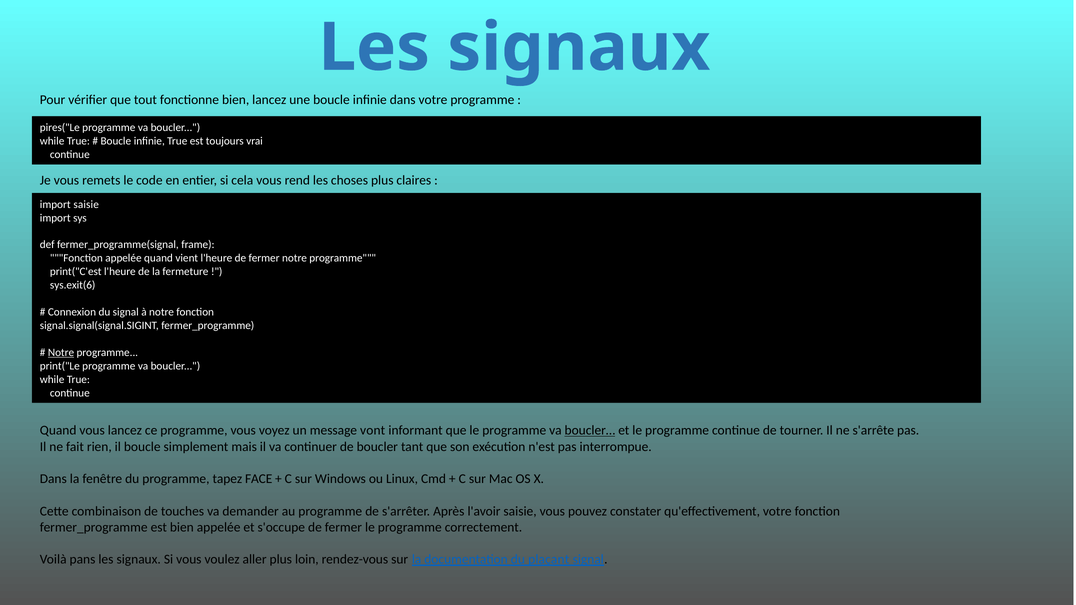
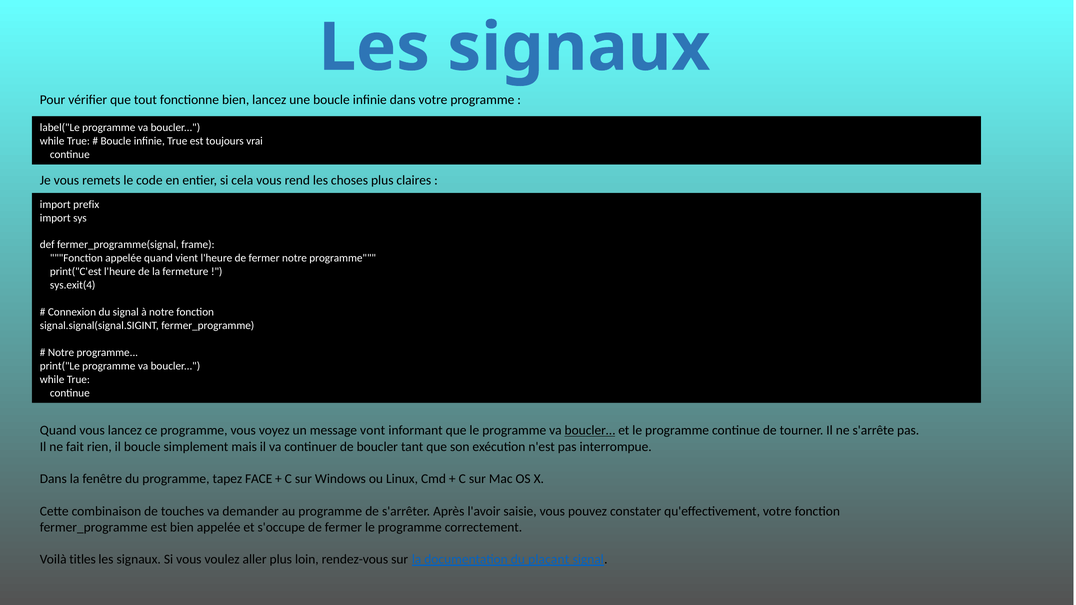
pires("Le: pires("Le -> label("Le
import saisie: saisie -> prefix
sys.exit(6: sys.exit(6 -> sys.exit(4
Notre at (61, 353) underline: present -> none
pans: pans -> titles
